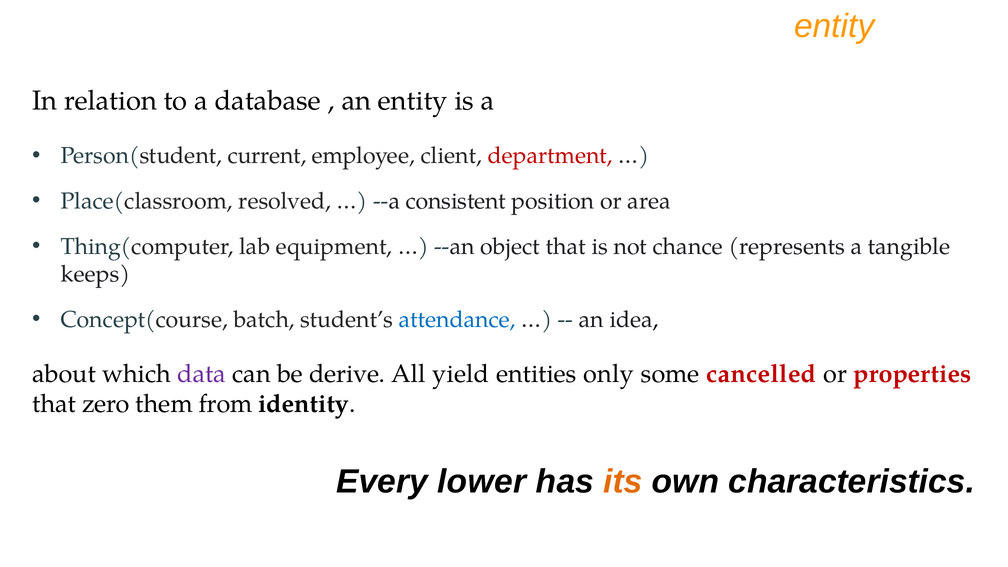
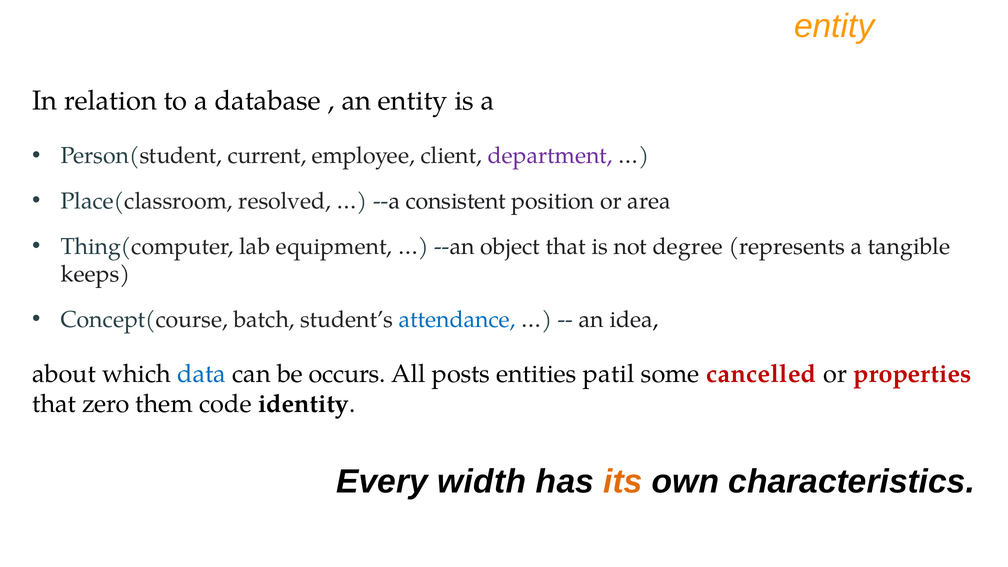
department colour: red -> purple
chance: chance -> degree
data colour: purple -> blue
derive: derive -> occurs
yield: yield -> posts
only: only -> patil
from: from -> code
lower: lower -> width
